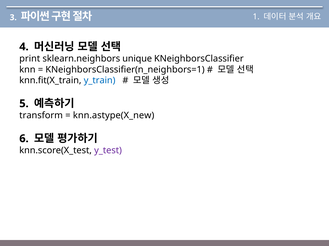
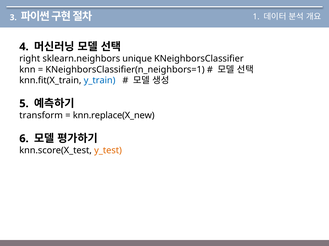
print: print -> right
knn.astype(X_new: knn.astype(X_new -> knn.replace(X_new
y_test colour: purple -> orange
